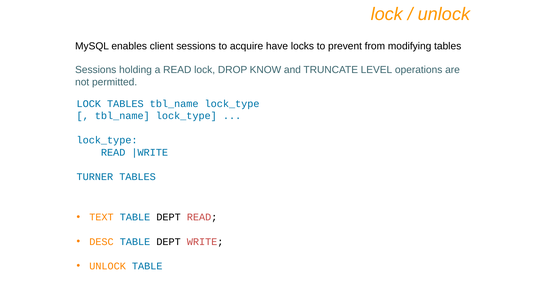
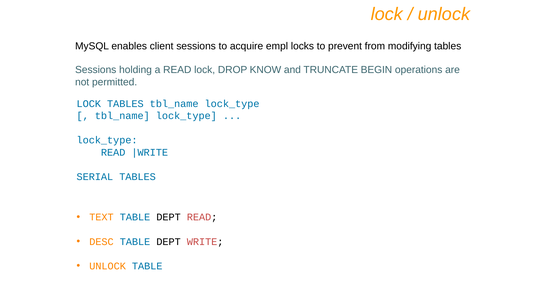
have: have -> empl
LEVEL: LEVEL -> BEGIN
TURNER: TURNER -> SERIAL
